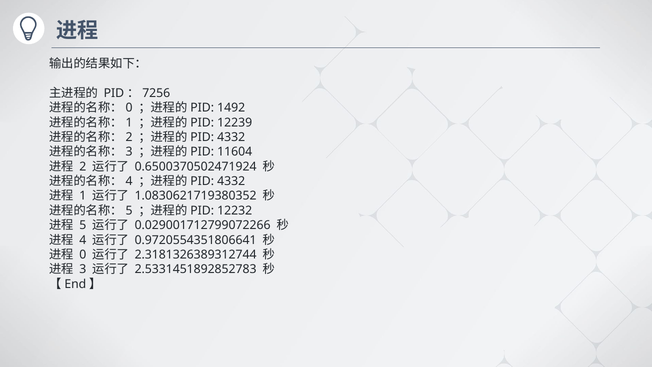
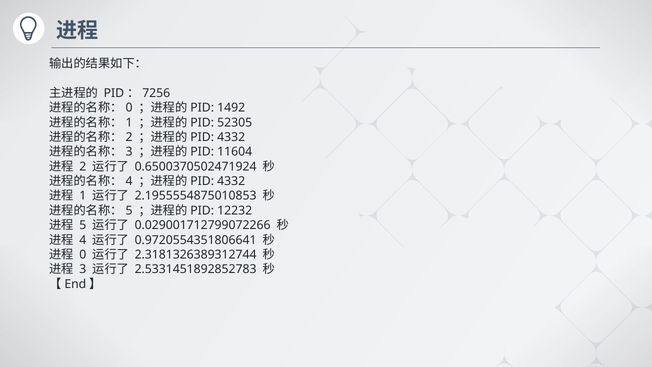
12239: 12239 -> 52305
1.0830621719380352: 1.0830621719380352 -> 2.1955554875010853
